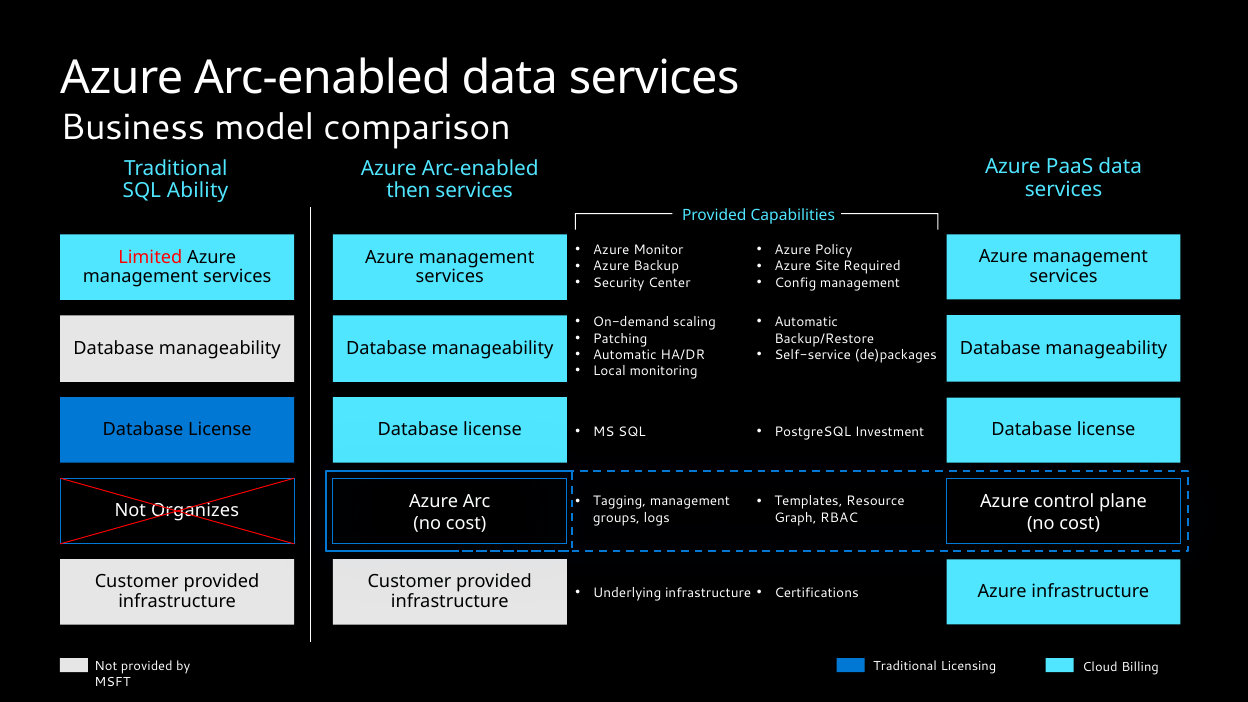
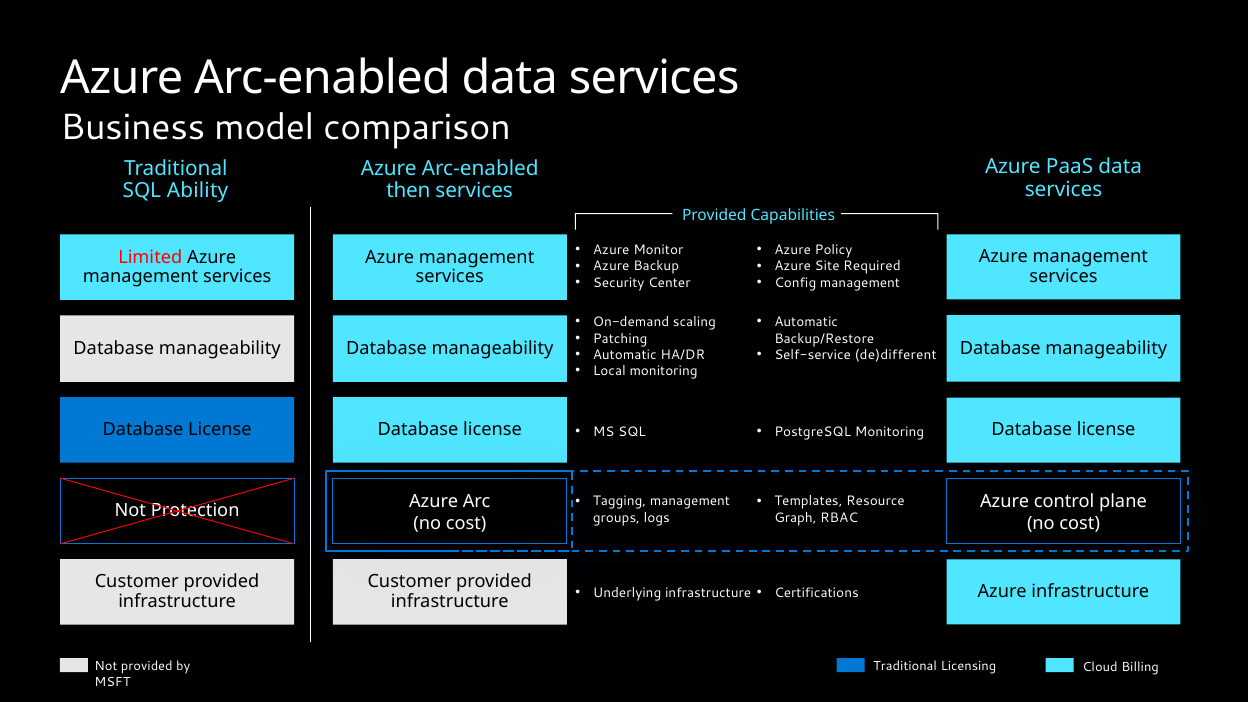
de)packages: de)packages -> de)different
PostgreSQL Investment: Investment -> Monitoring
Organizes: Organizes -> Protection
